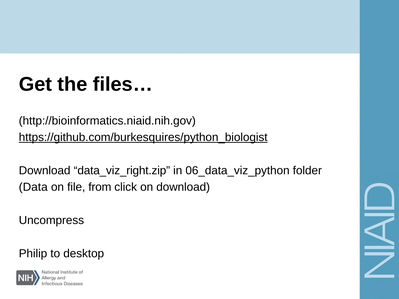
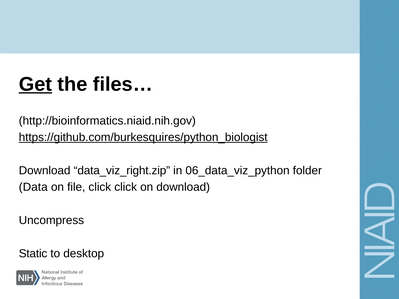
Get underline: none -> present
file from: from -> click
Philip: Philip -> Static
